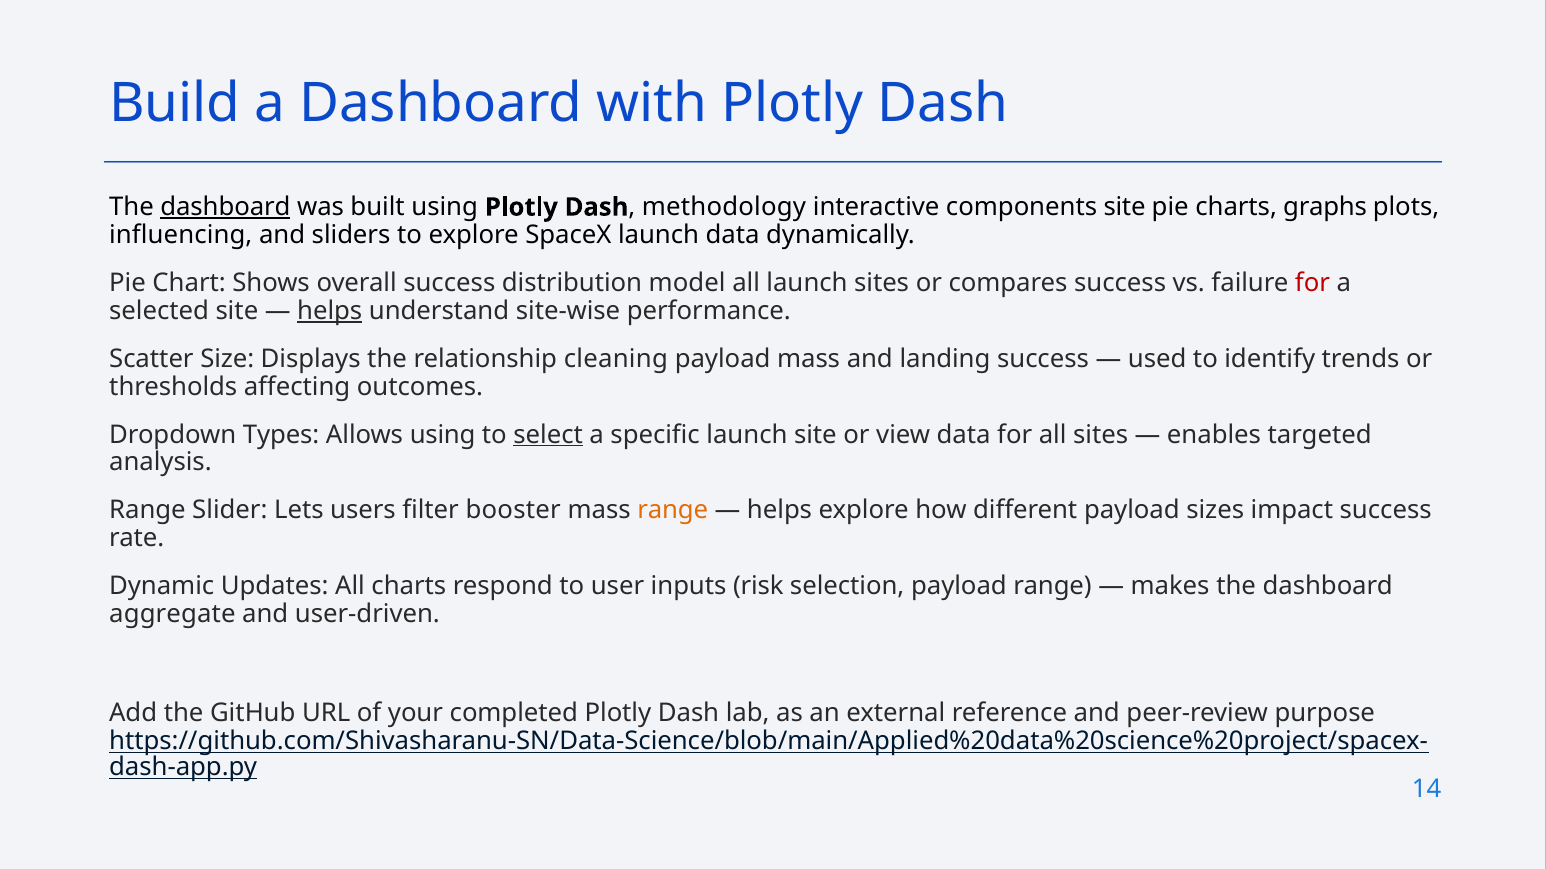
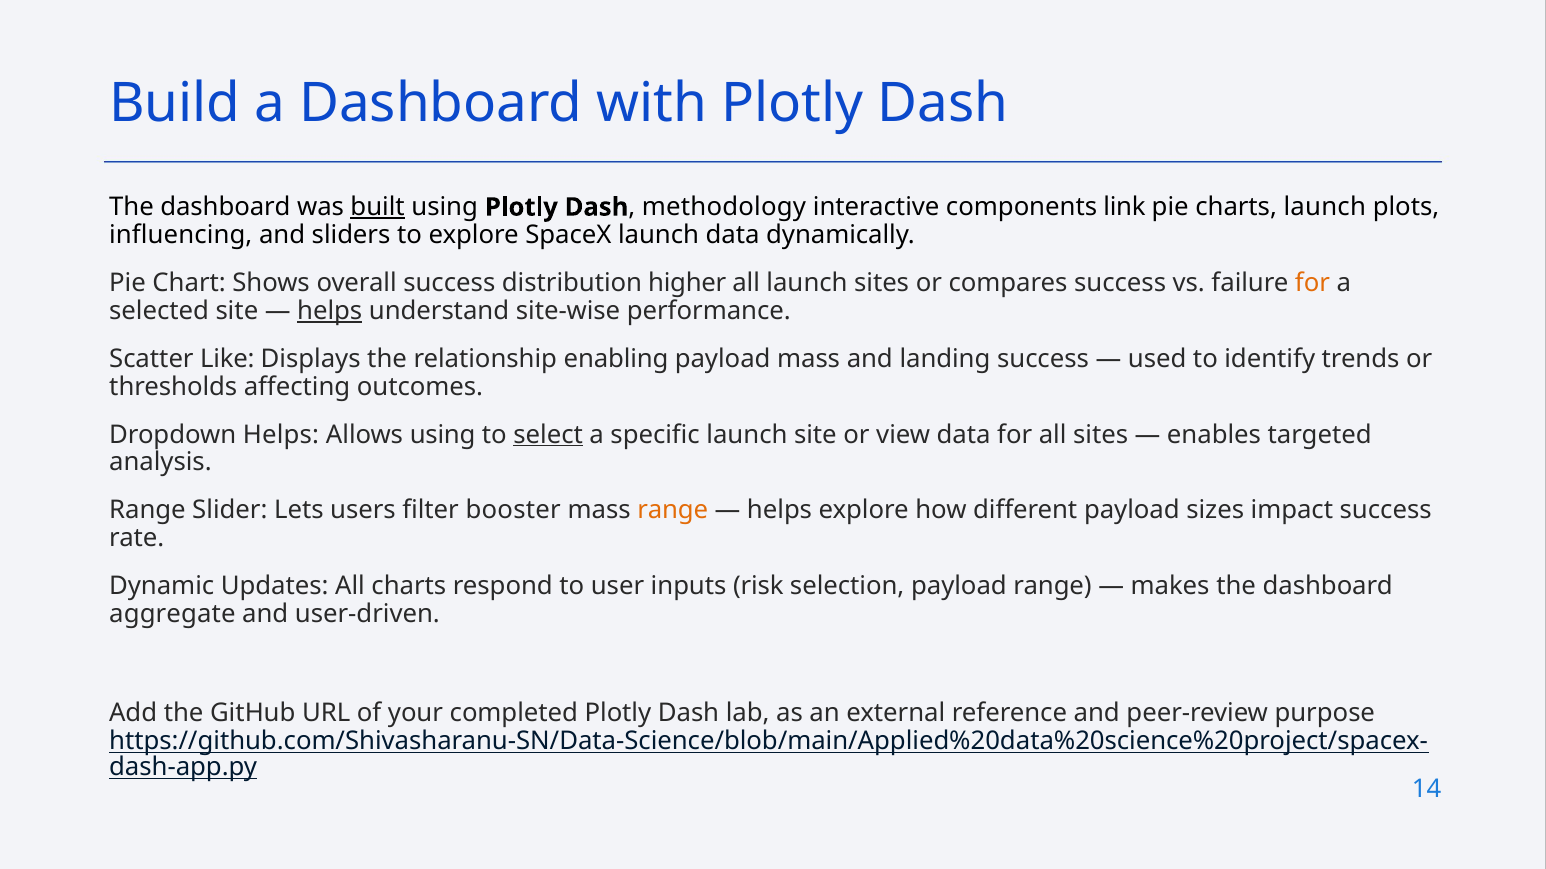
dashboard at (225, 207) underline: present -> none
built underline: none -> present
components site: site -> link
charts graphs: graphs -> launch
model: model -> higher
for at (1313, 283) colour: red -> orange
Size: Size -> Like
cleaning: cleaning -> enabling
Dropdown Types: Types -> Helps
